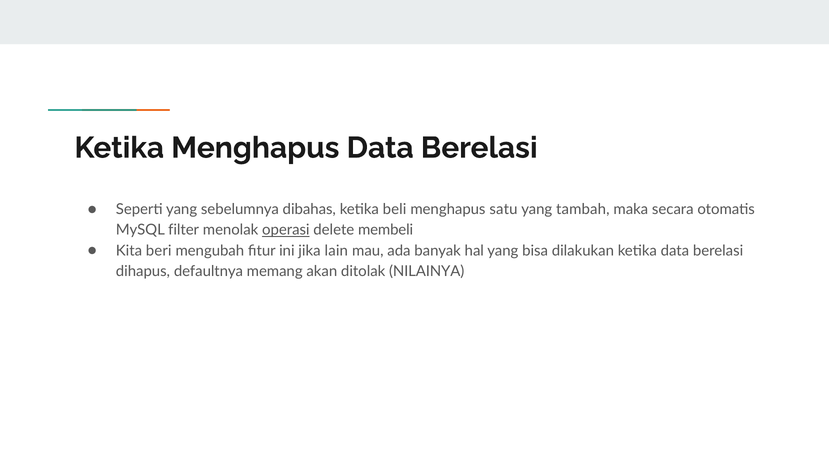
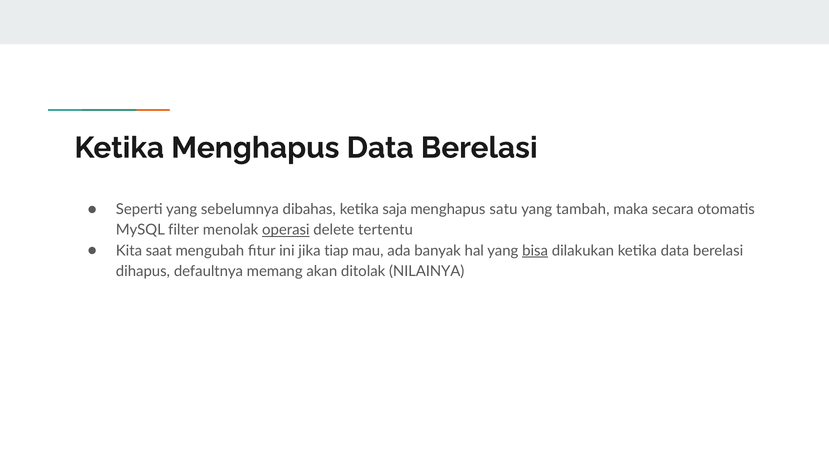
beli: beli -> saja
membeli: membeli -> tertentu
beri: beri -> saat
lain: lain -> tiap
bisa underline: none -> present
